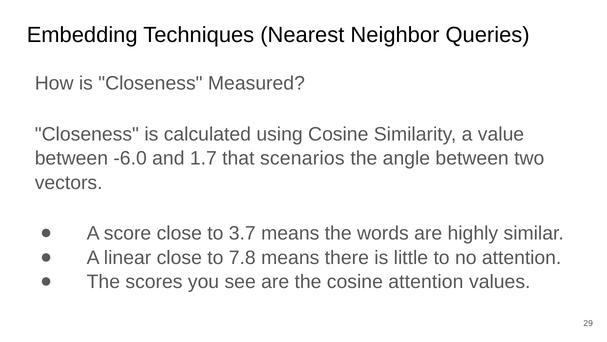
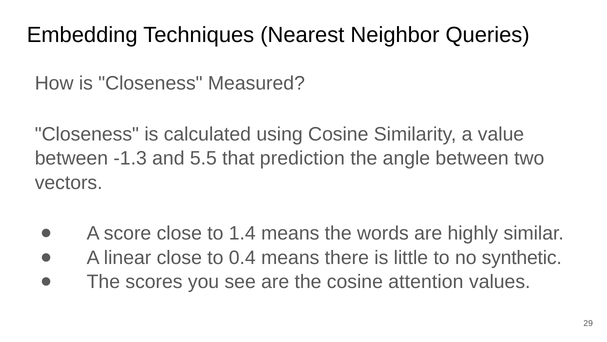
-6.0: -6.0 -> -1.3
1.7: 1.7 -> 5.5
scenarios: scenarios -> prediction
3.7: 3.7 -> 1.4
7.8: 7.8 -> 0.4
no attention: attention -> synthetic
